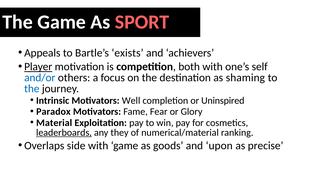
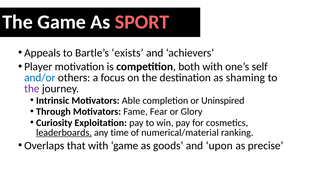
Player underline: present -> none
the at (32, 89) colour: blue -> purple
Well: Well -> Able
Paradox: Paradox -> Through
Material: Material -> Curiosity
they: they -> time
side: side -> that
